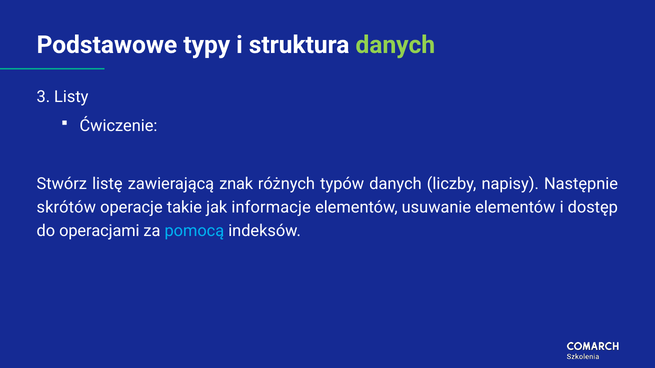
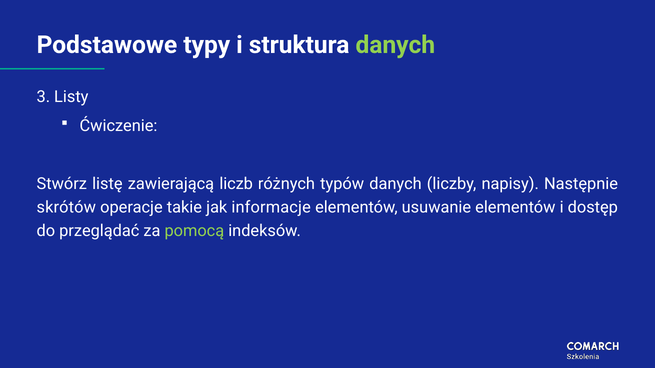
znak: znak -> liczb
operacjami: operacjami -> przeglądać
pomocą colour: light blue -> light green
